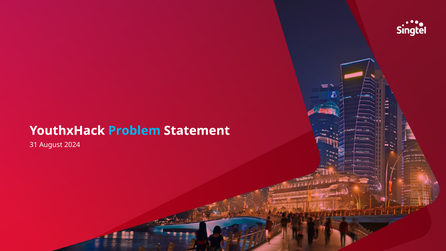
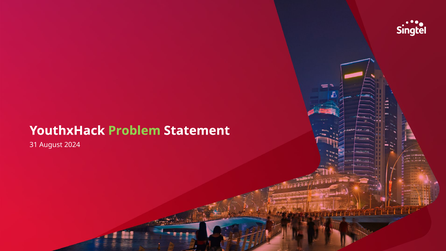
Problem colour: light blue -> light green
